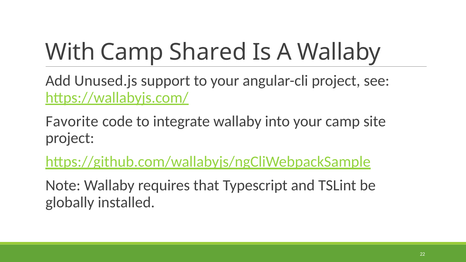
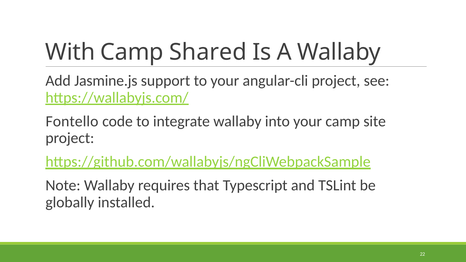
Unused.js: Unused.js -> Jasmine.js
Favorite: Favorite -> Fontello
